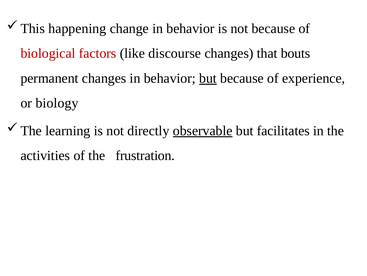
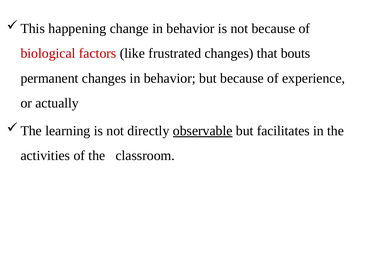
discourse: discourse -> frustrated
but at (208, 78) underline: present -> none
biology: biology -> actually
frustration: frustration -> classroom
